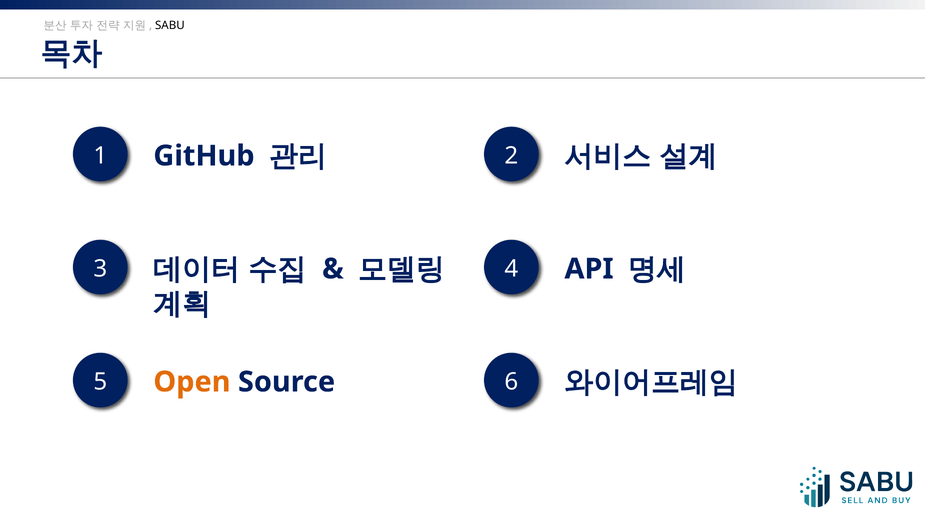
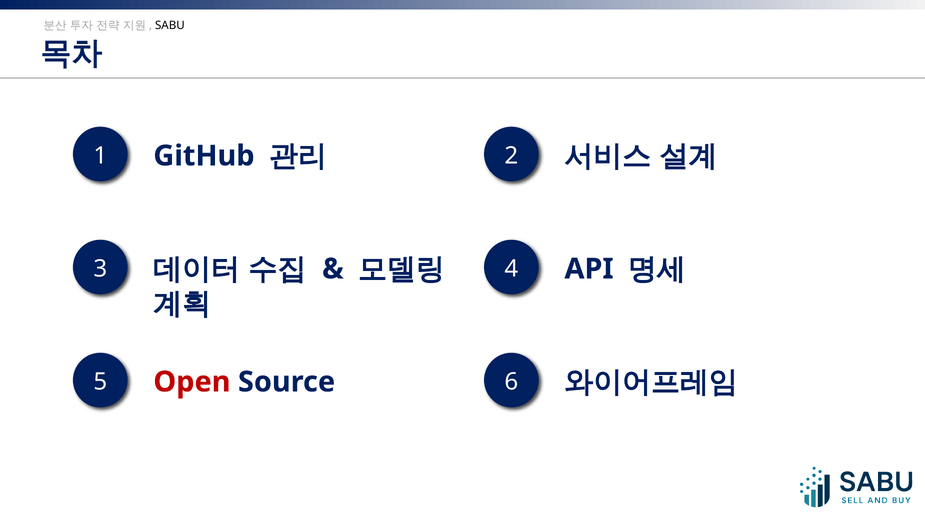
Open colour: orange -> red
